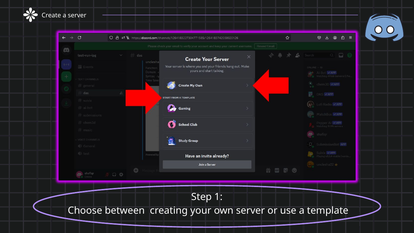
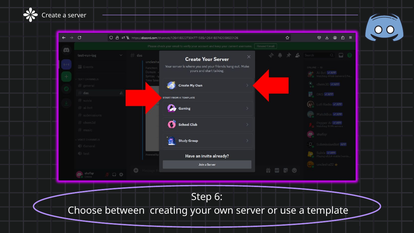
1: 1 -> 6
